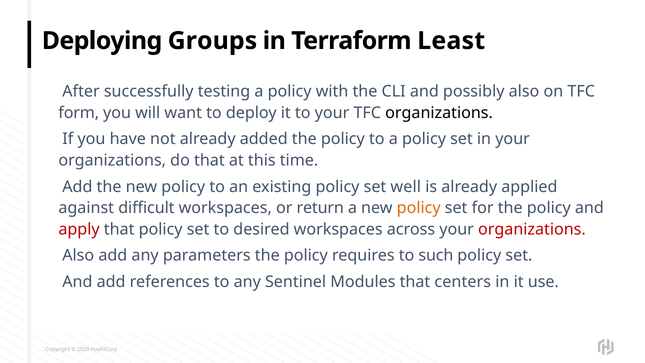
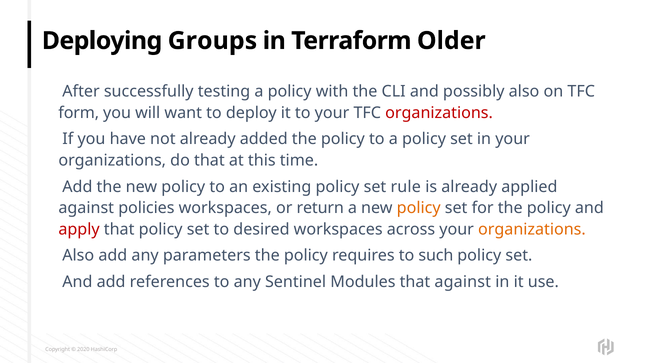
Least: Least -> Older
organizations at (439, 113) colour: black -> red
well: well -> rule
difficult: difficult -> policies
organizations at (532, 229) colour: red -> orange
that centers: centers -> against
